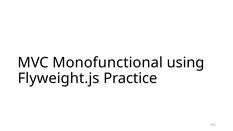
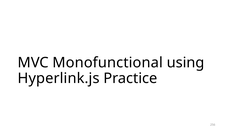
Flyweight.js: Flyweight.js -> Hyperlink.js
